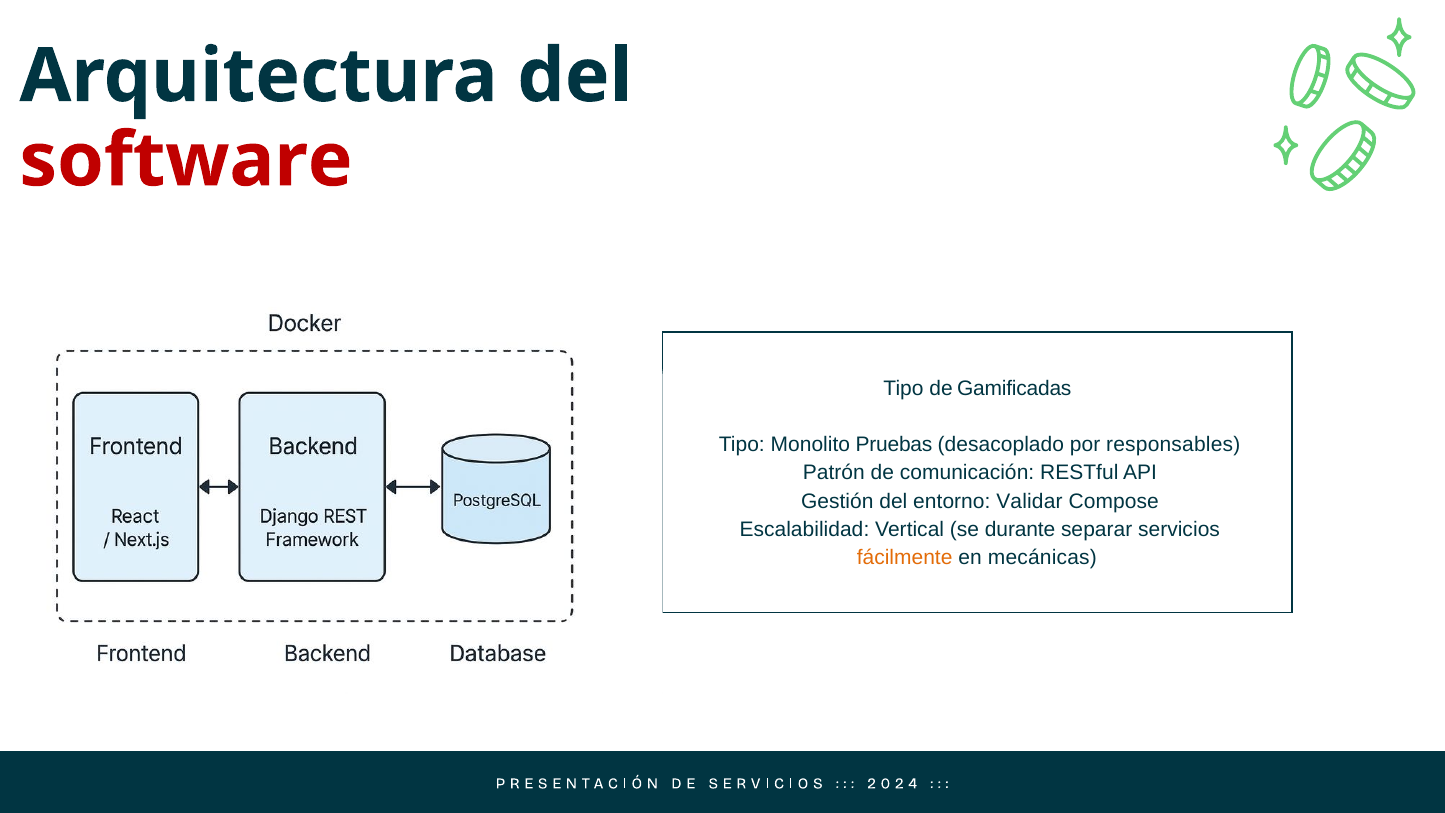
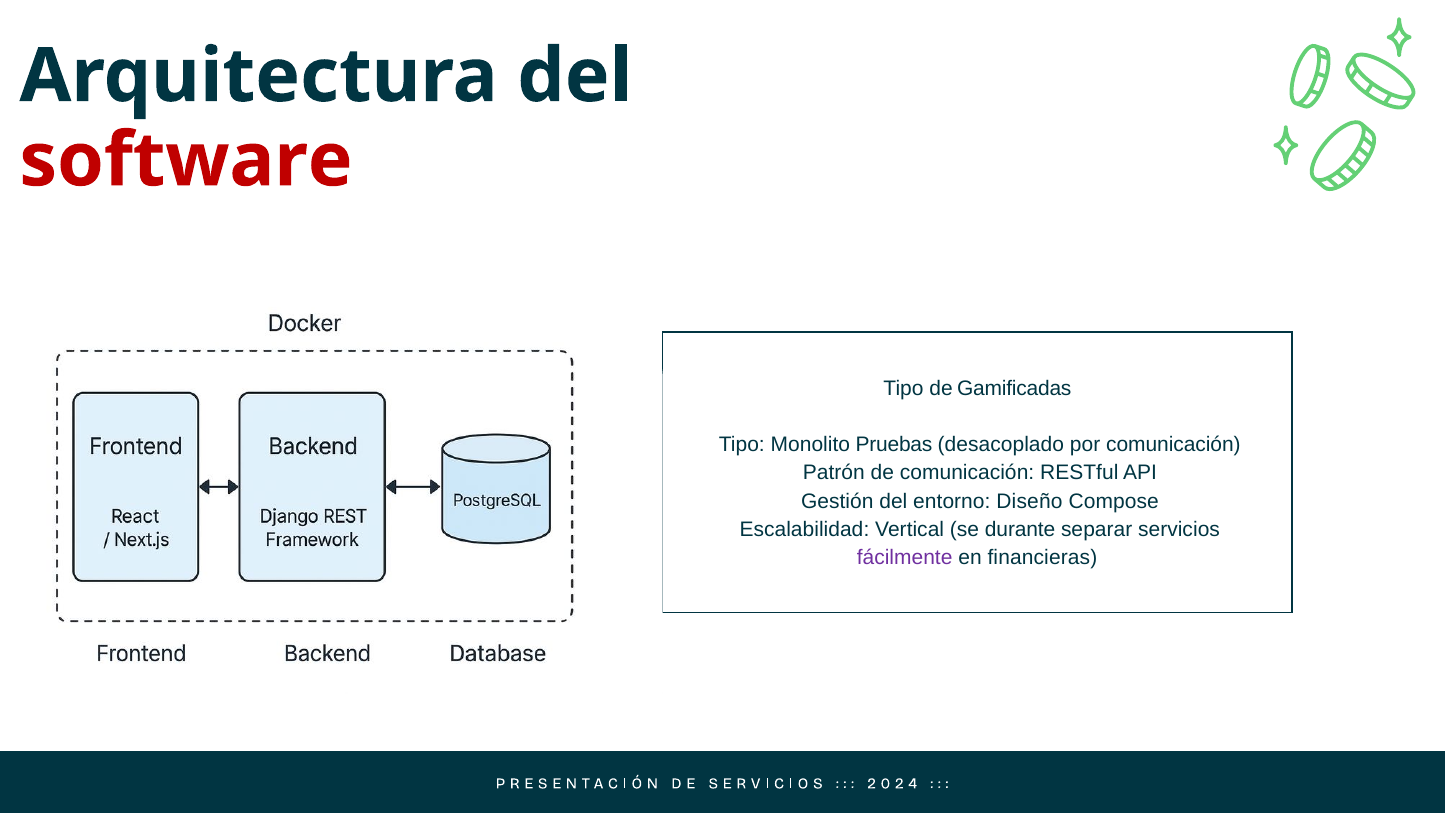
por responsables: responsables -> comunicación
Validar: Validar -> Diseño
fácilmente colour: orange -> purple
mecánicas: mecánicas -> financieras
